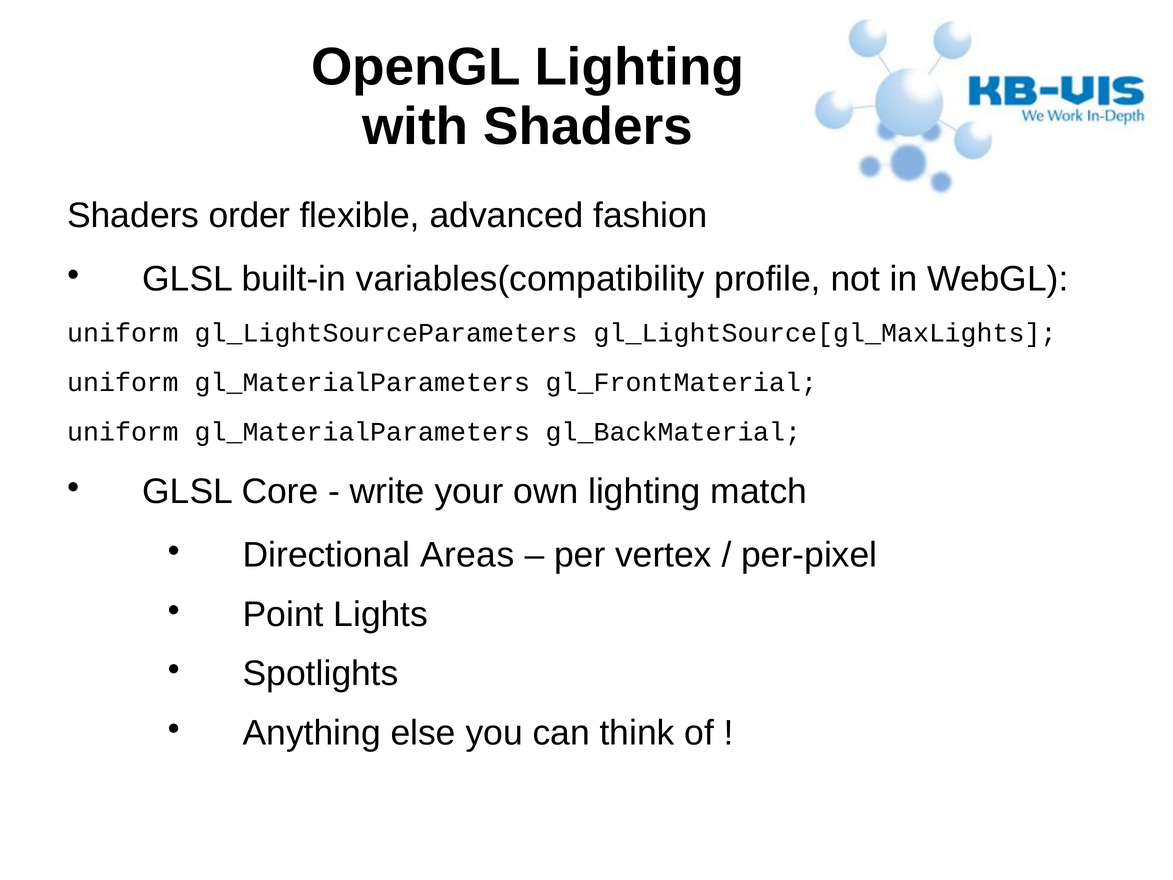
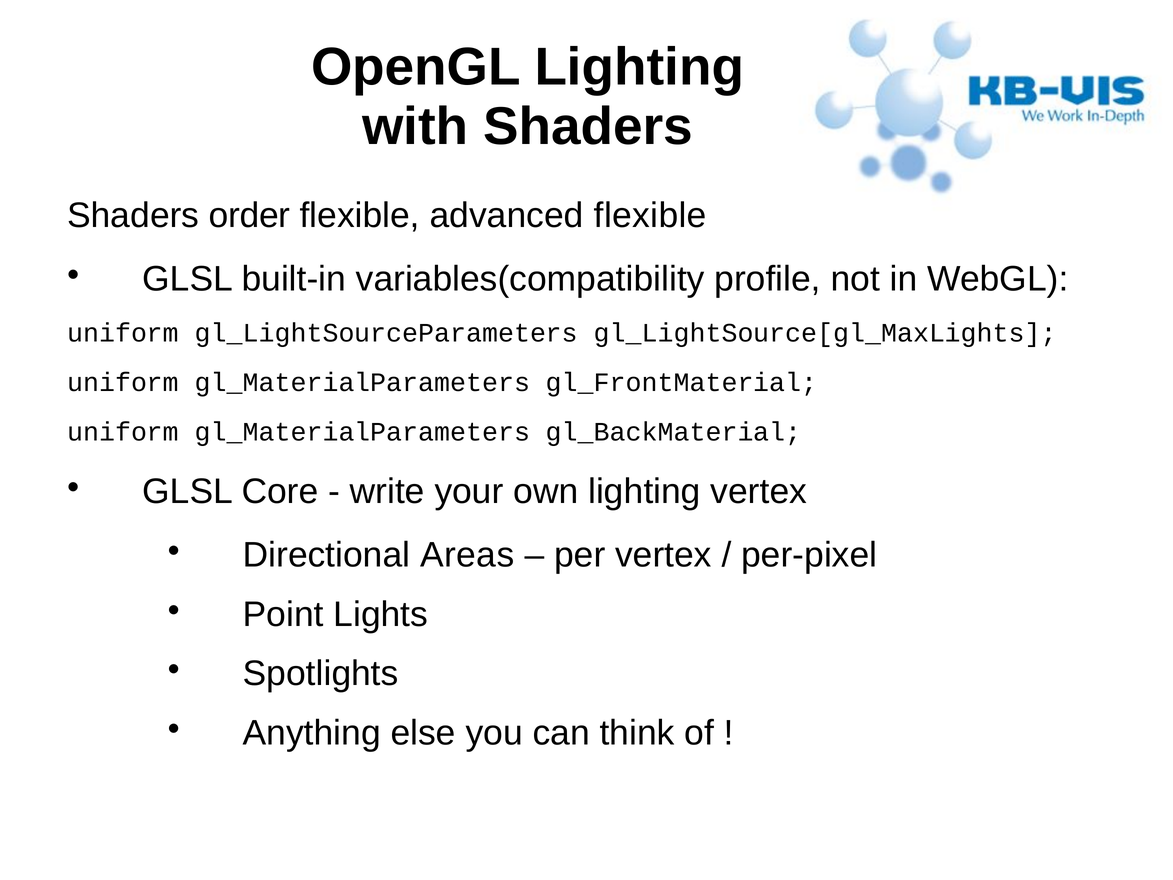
advanced fashion: fashion -> flexible
lighting match: match -> vertex
